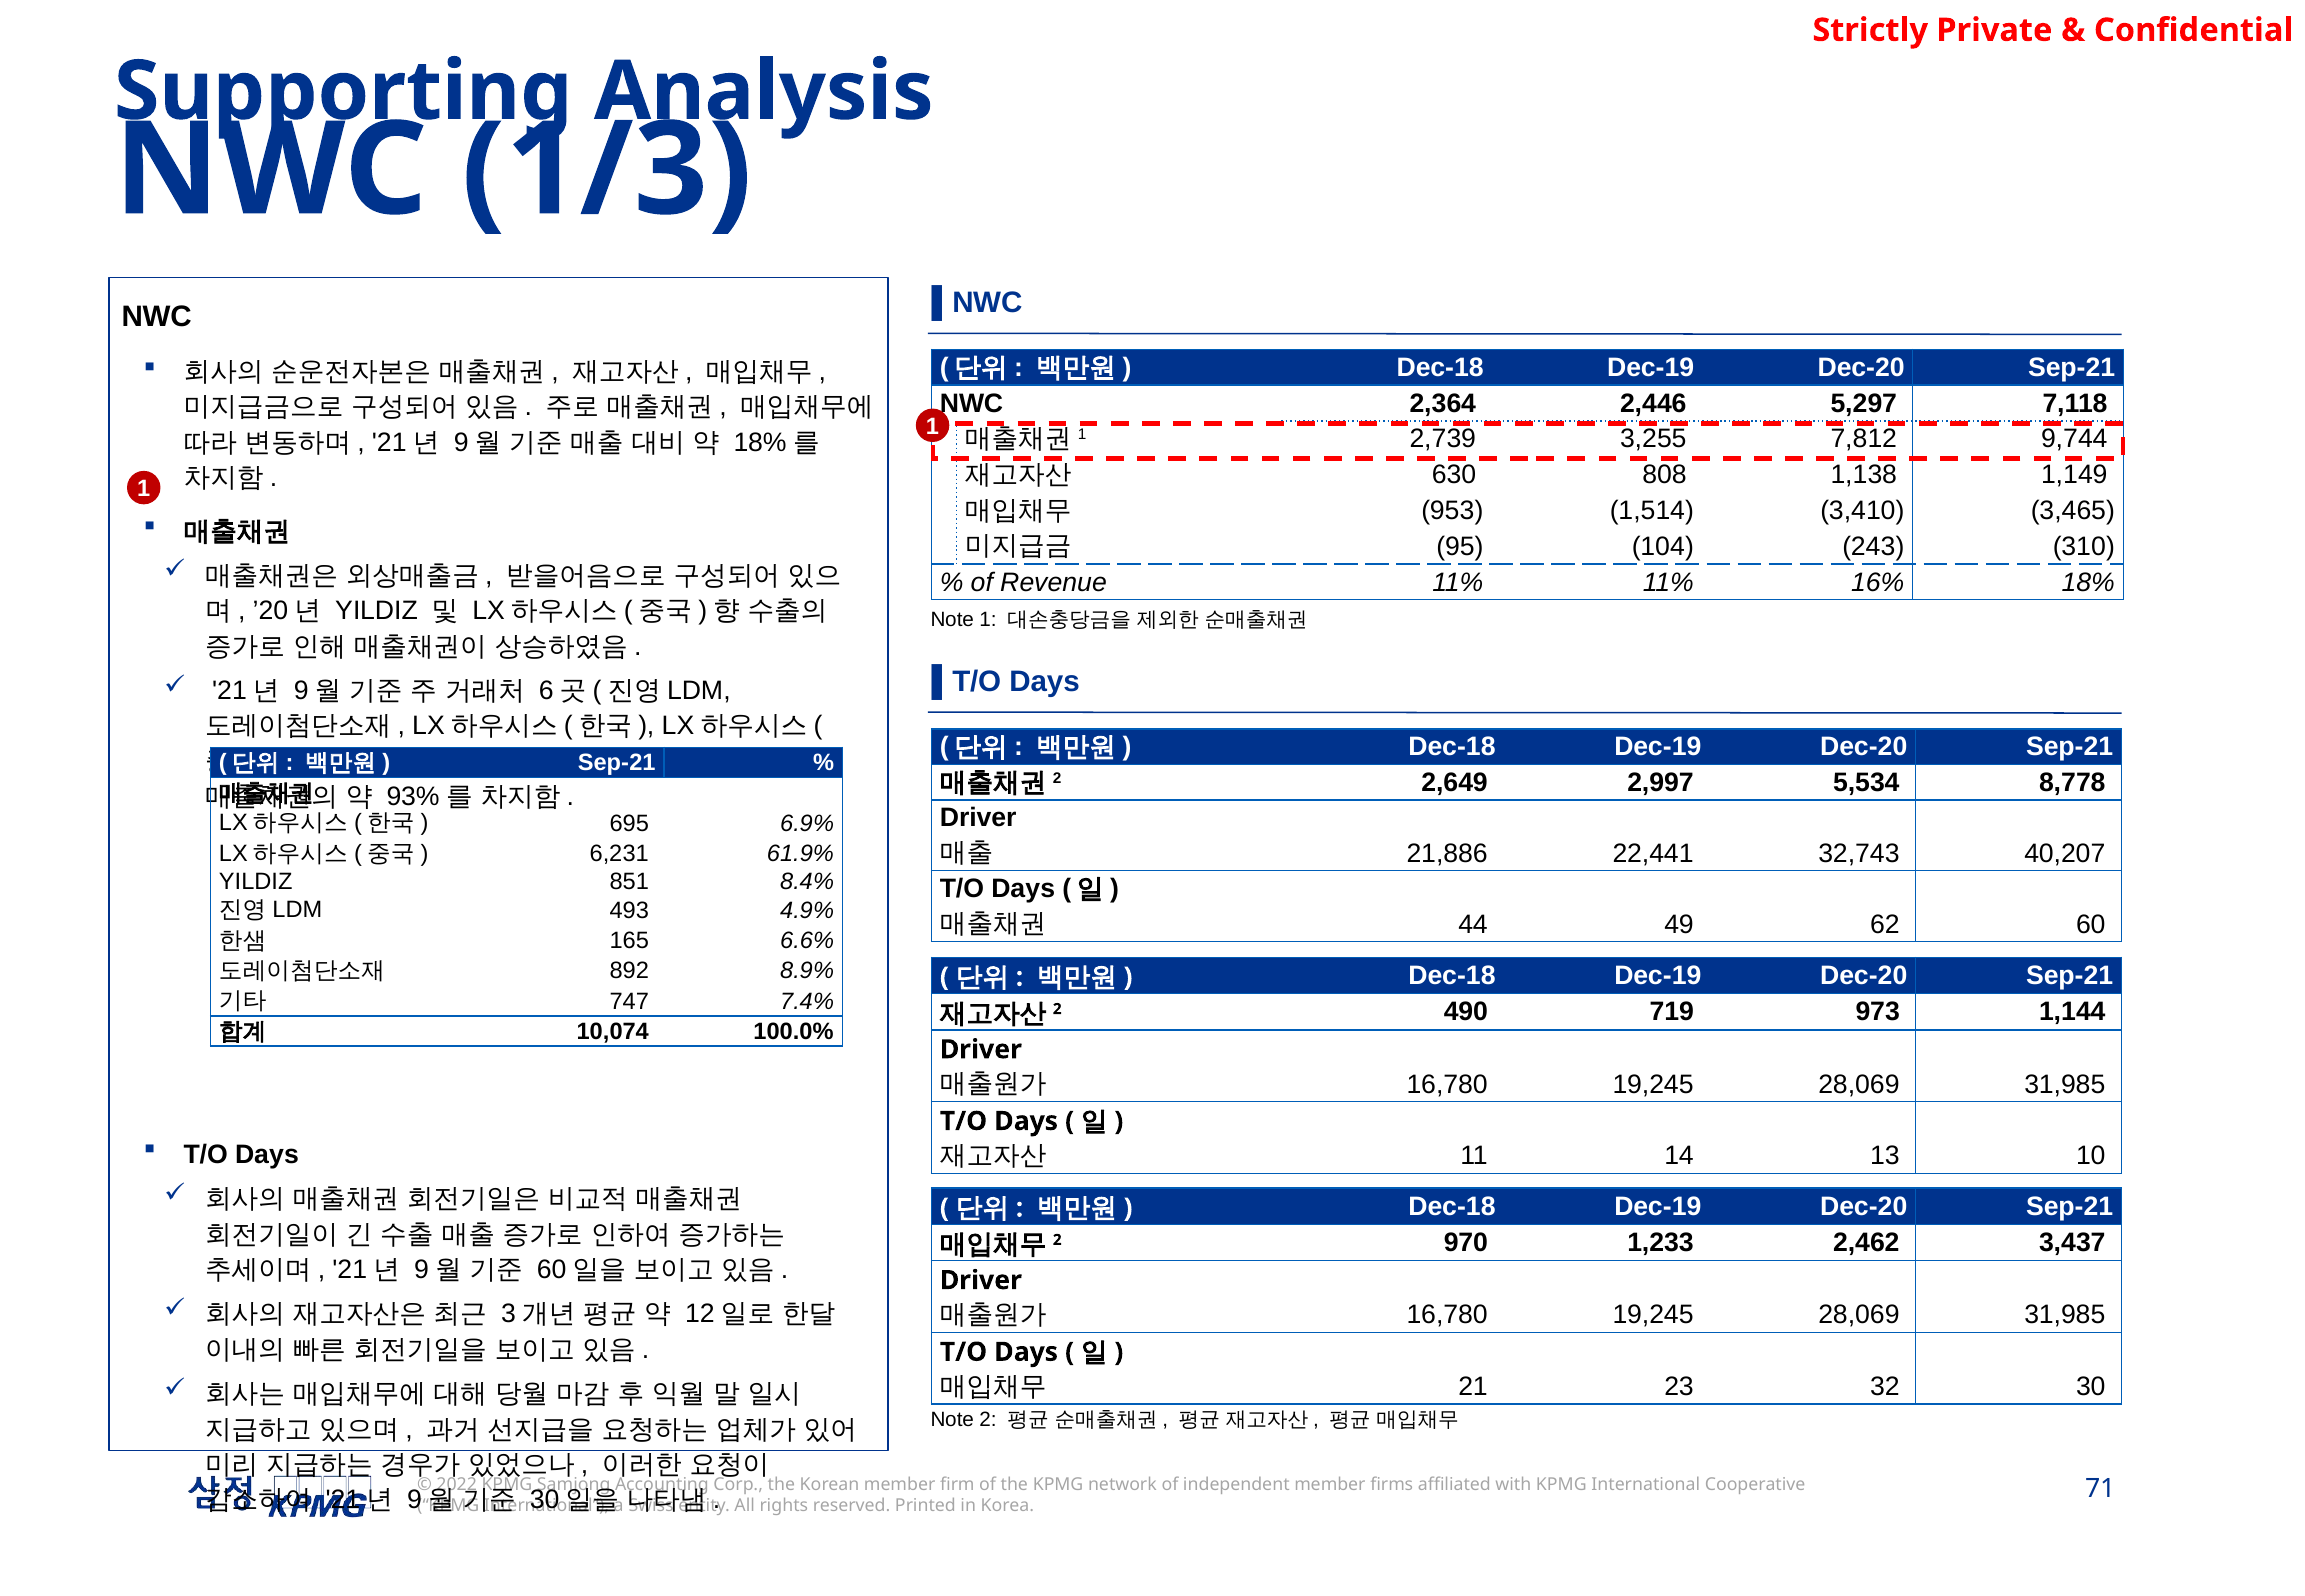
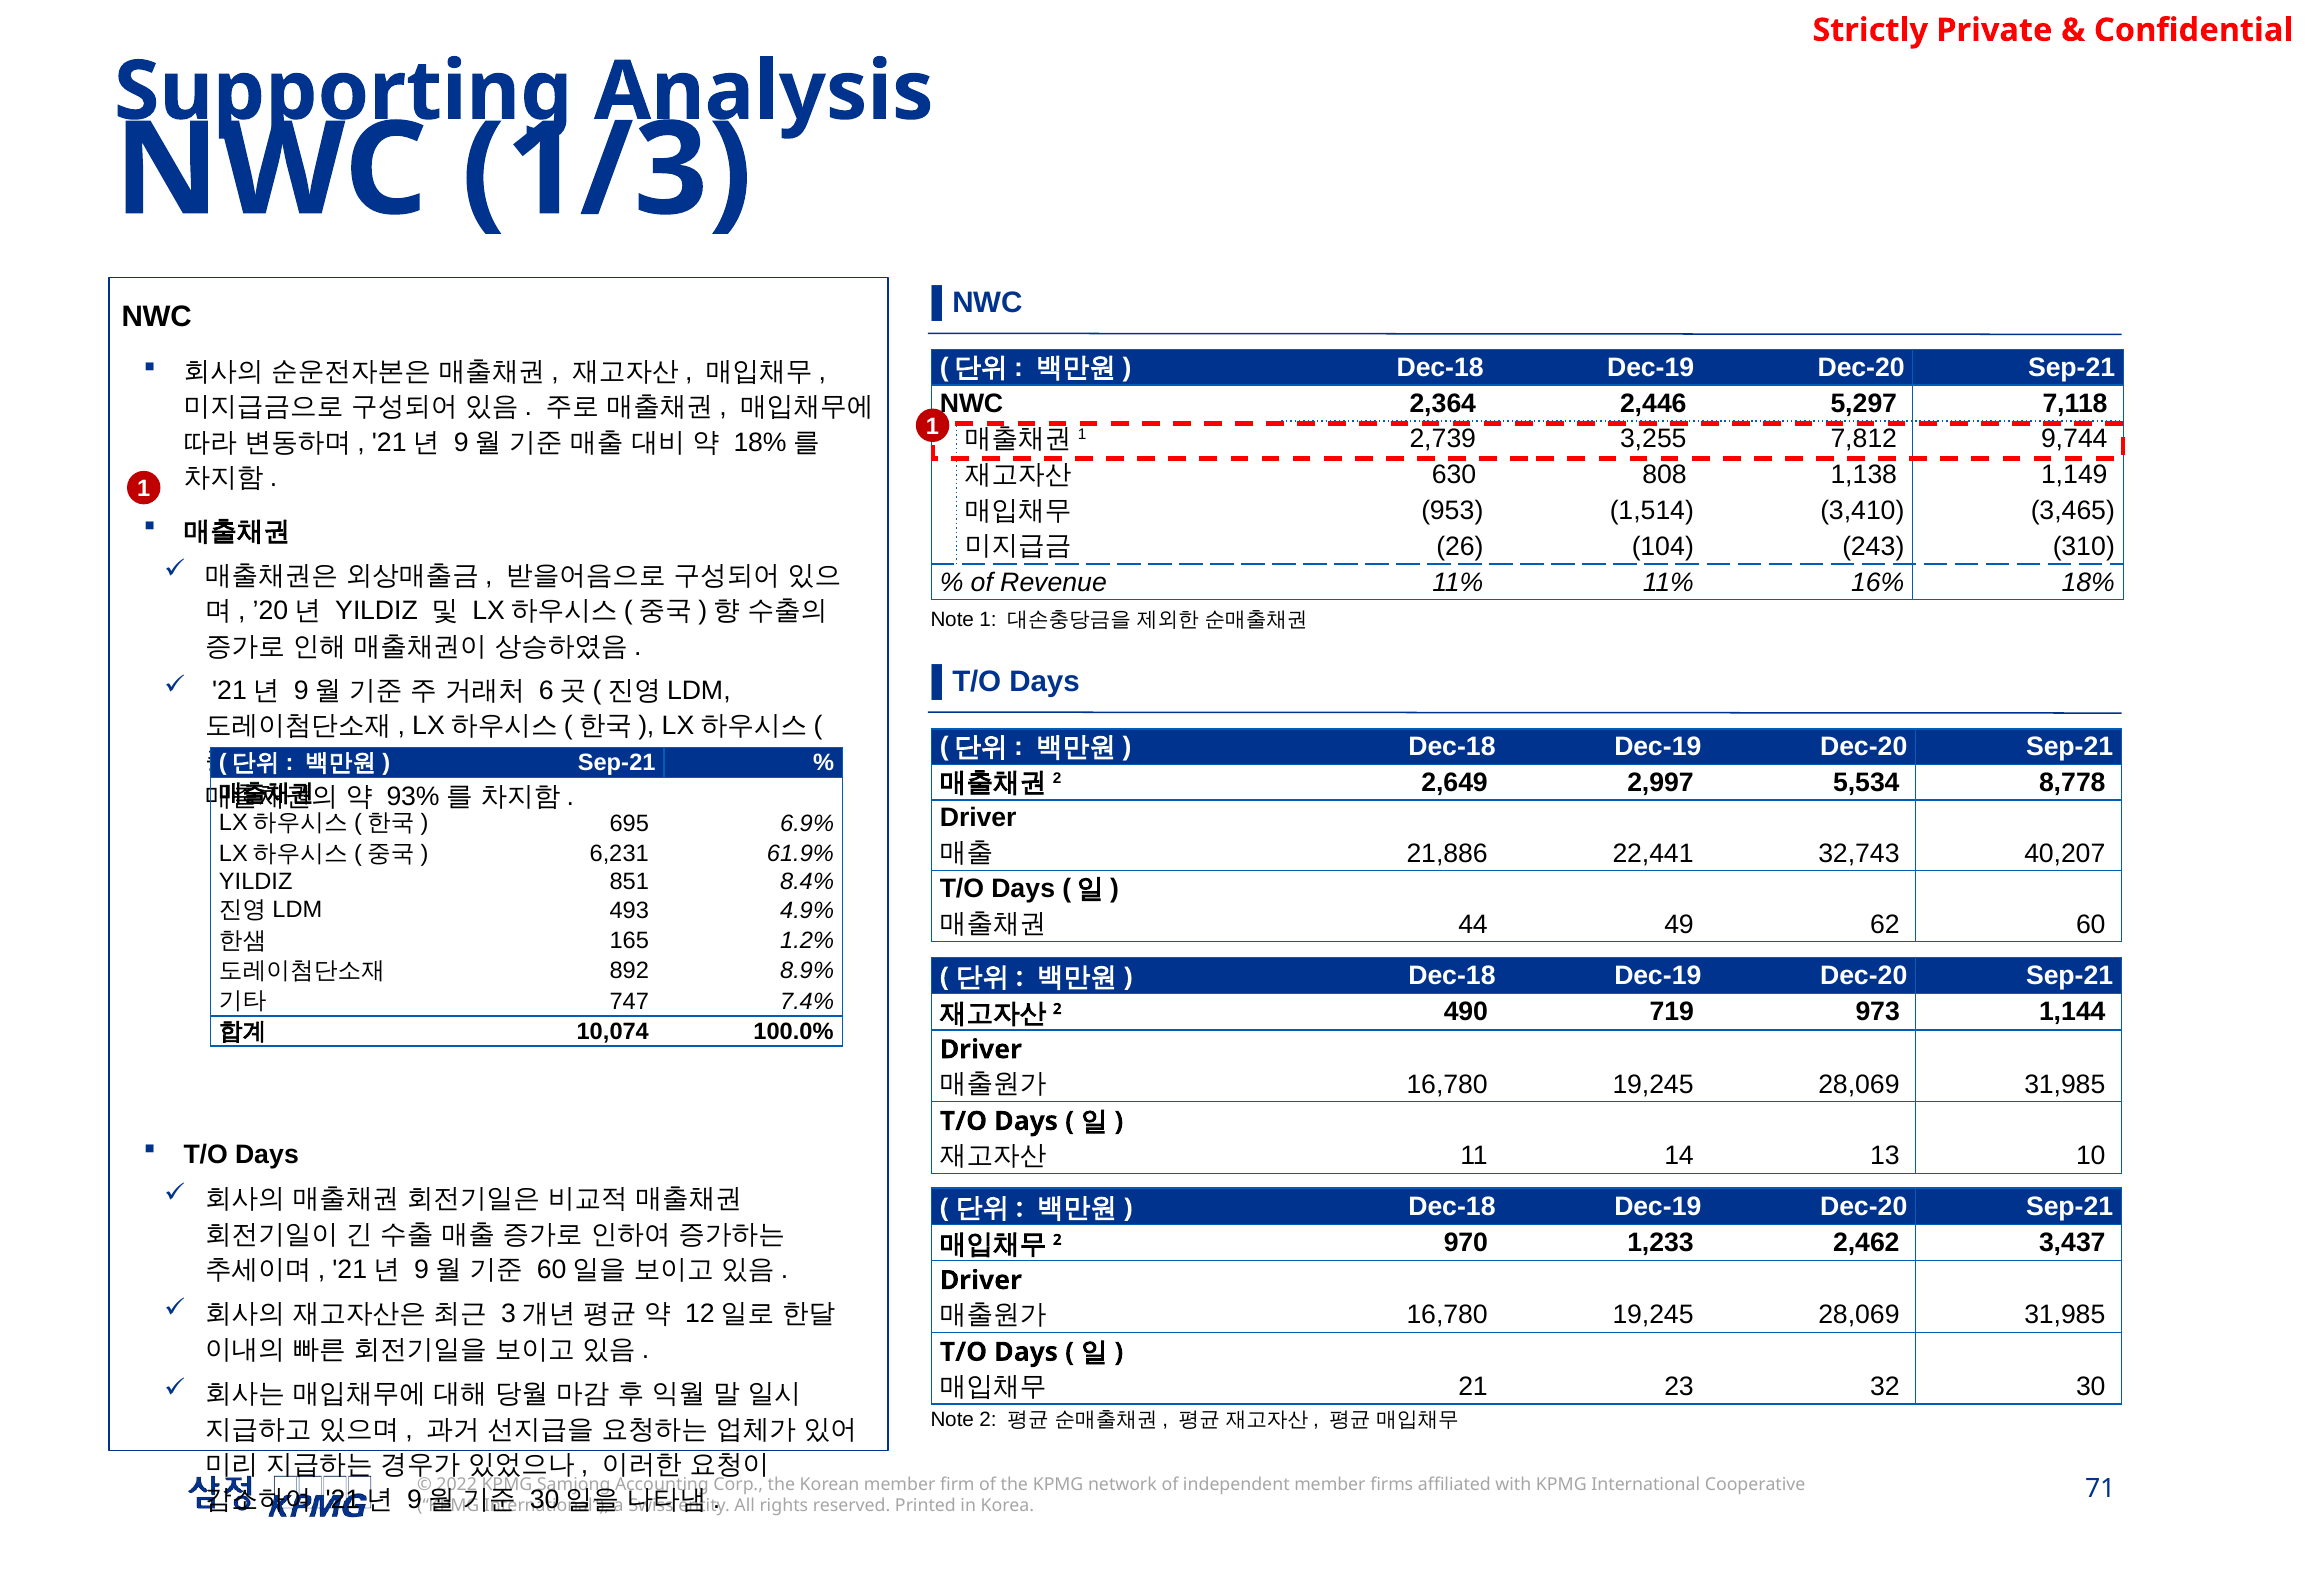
95: 95 -> 26
6.6%: 6.6% -> 1.2%
